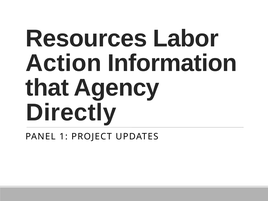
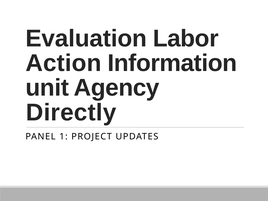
Resources: Resources -> Evaluation
that: that -> unit
